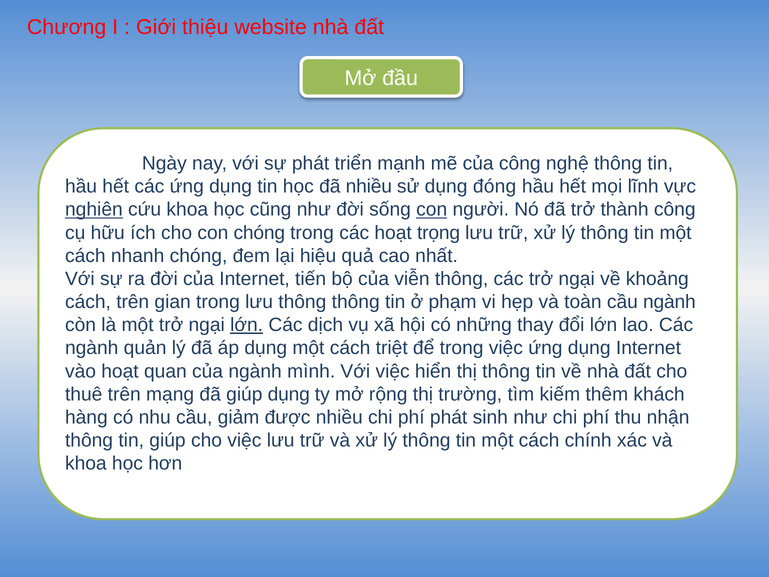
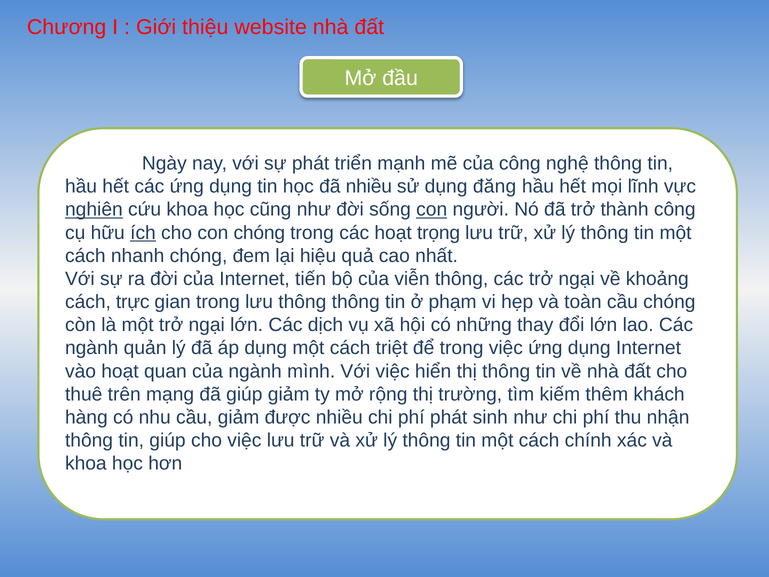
đóng: đóng -> đăng
ích underline: none -> present
cách trên: trên -> trực
cầu ngành: ngành -> chóng
lớn at (247, 325) underline: present -> none
giúp dụng: dụng -> giảm
